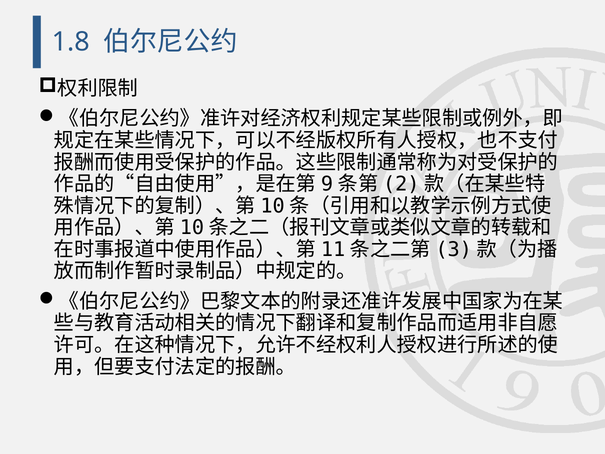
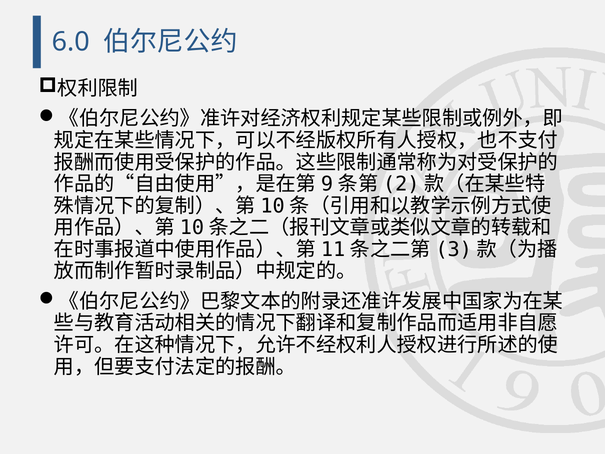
1.8: 1.8 -> 6.0
